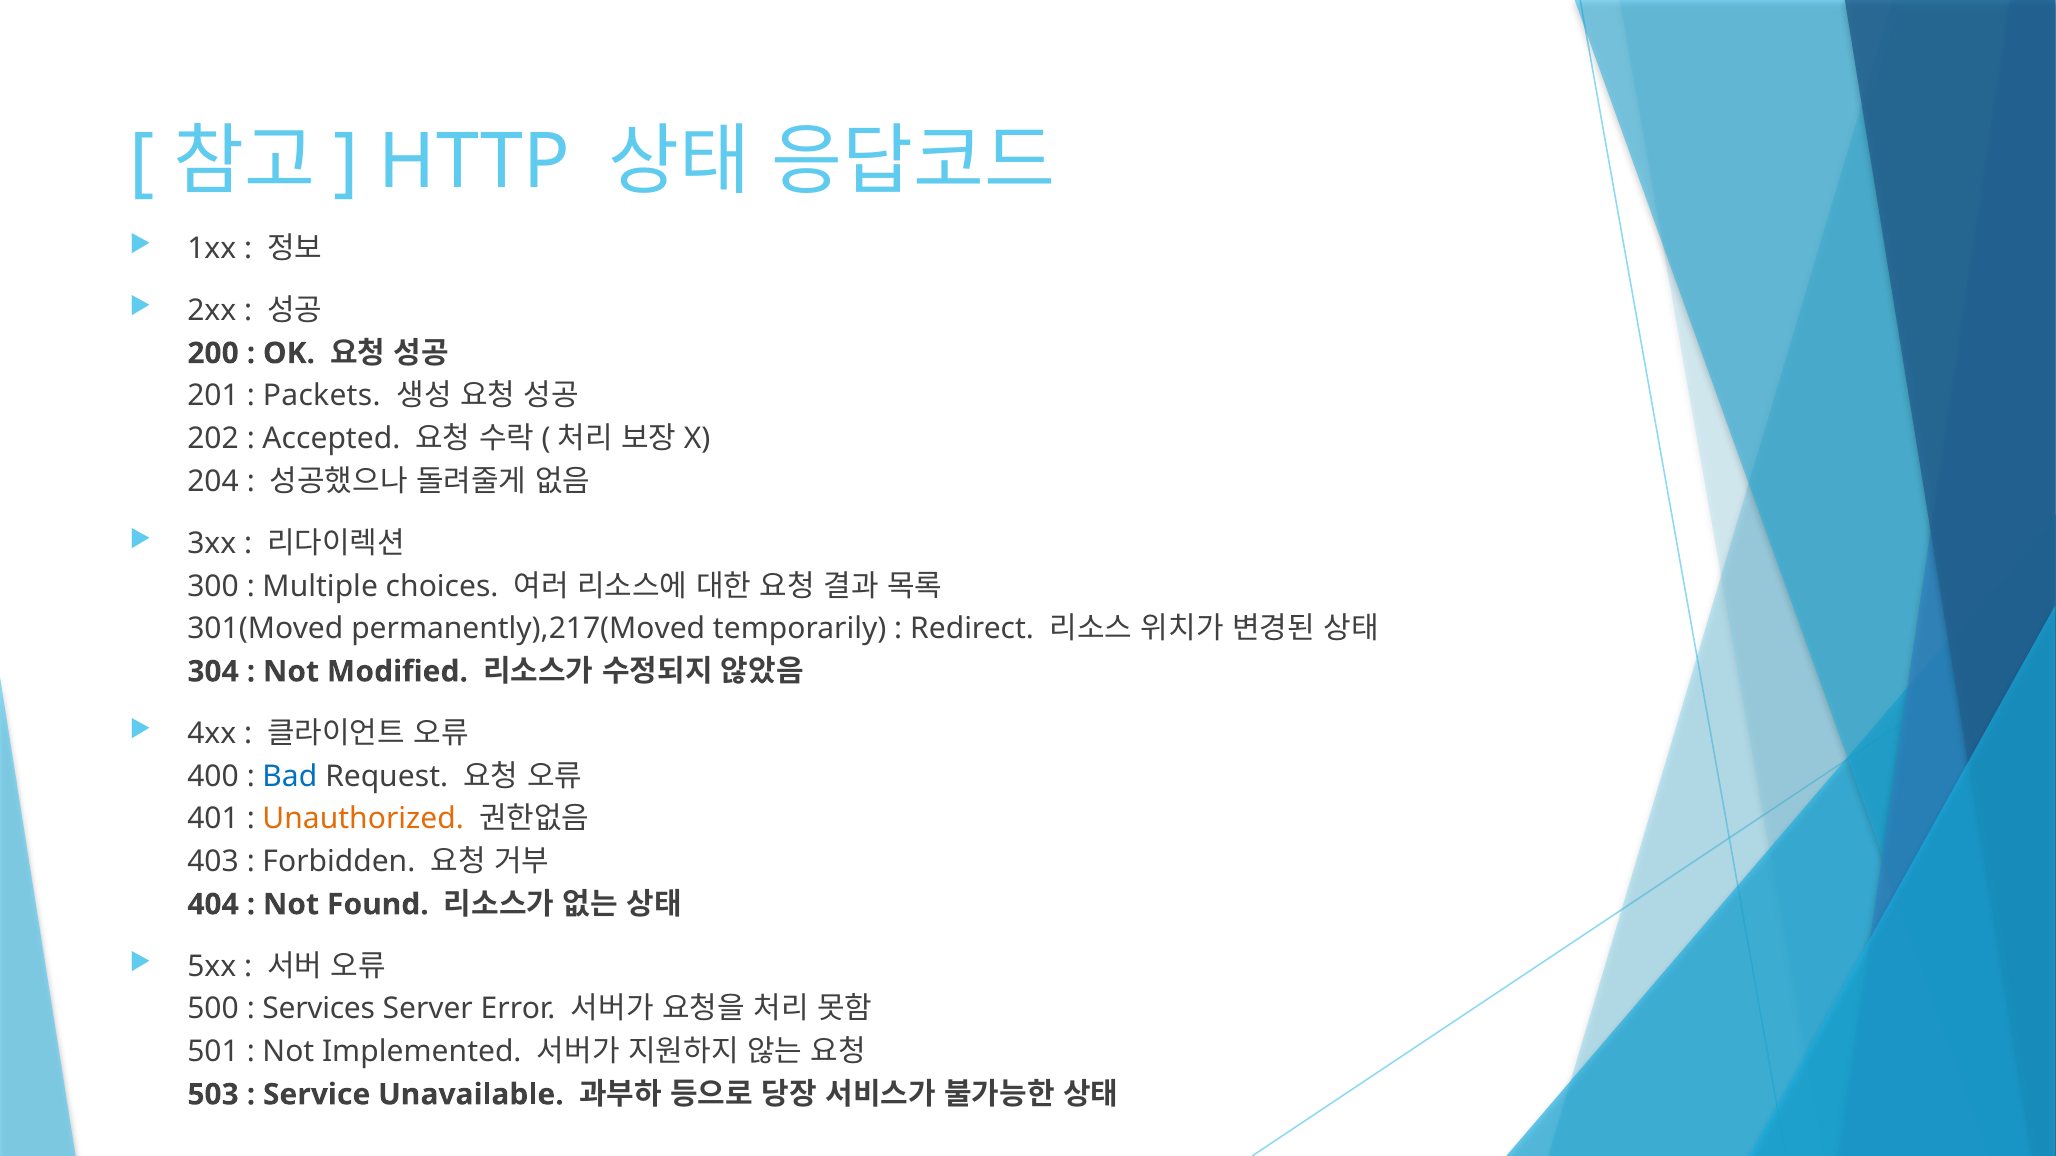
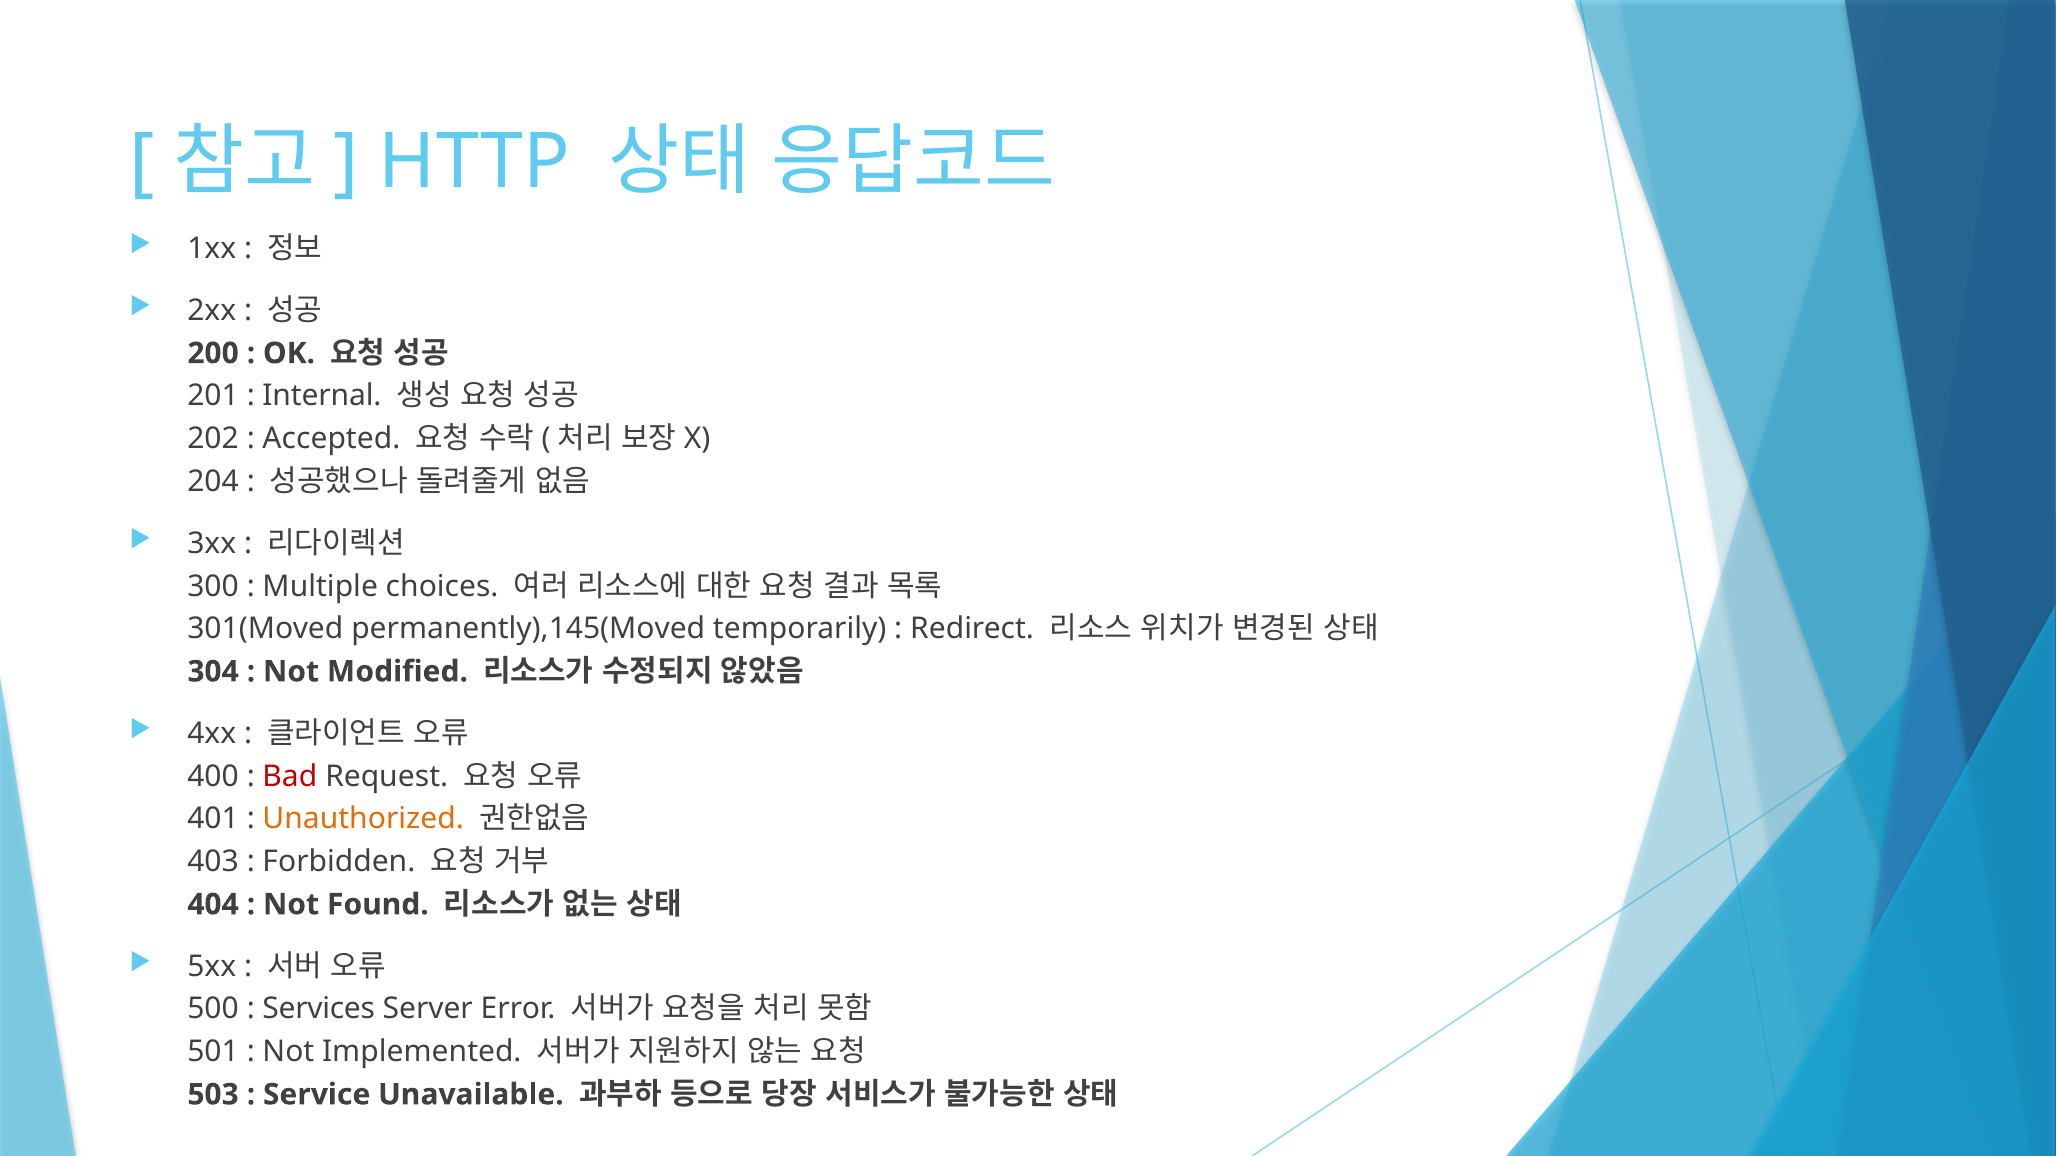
Packets: Packets -> Internal
permanently),217(Moved: permanently),217(Moved -> permanently),145(Moved
Bad colour: blue -> red
